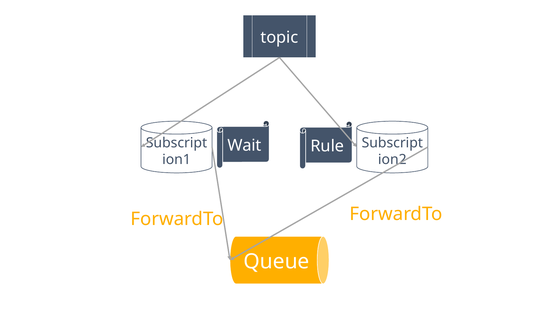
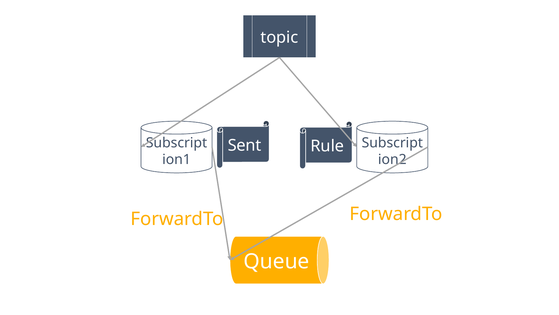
Wait: Wait -> Sent
